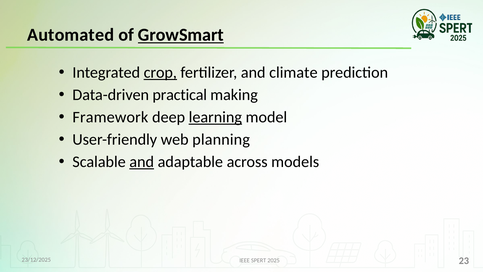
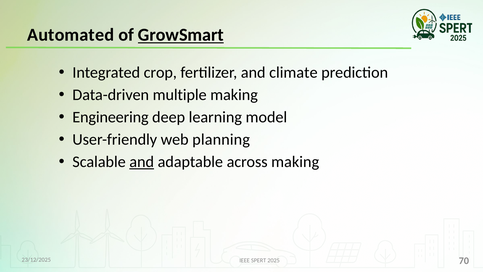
crop underline: present -> none
practical: practical -> multiple
Framework: Framework -> Engineering
learning underline: present -> none
across models: models -> making
23: 23 -> 70
